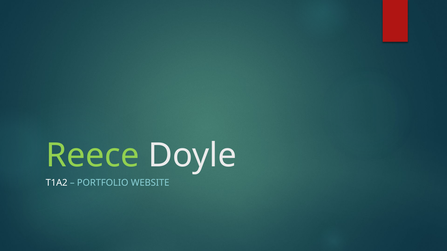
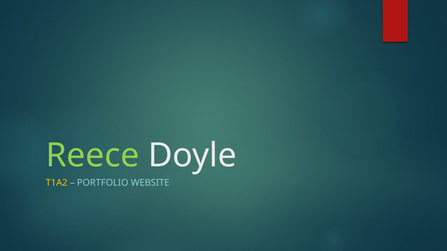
T1A2 colour: white -> yellow
